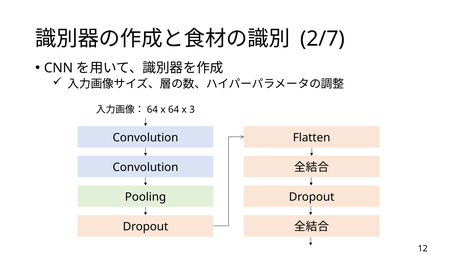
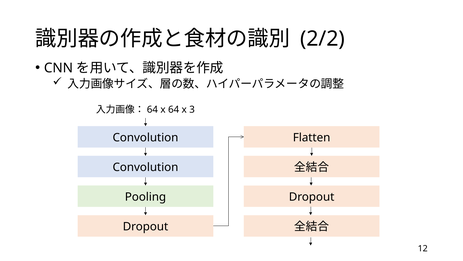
2/7: 2/7 -> 2/2
